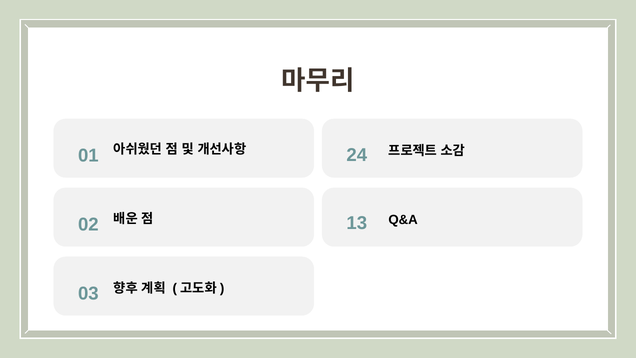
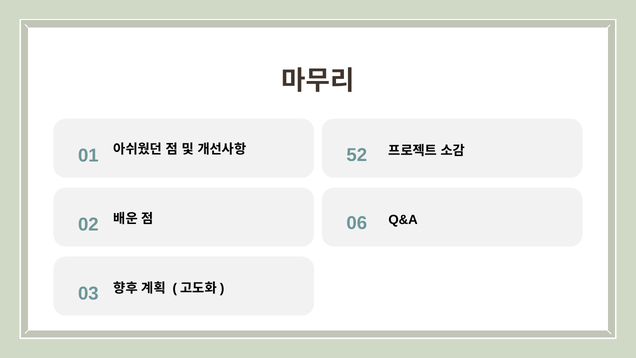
24: 24 -> 52
13: 13 -> 06
